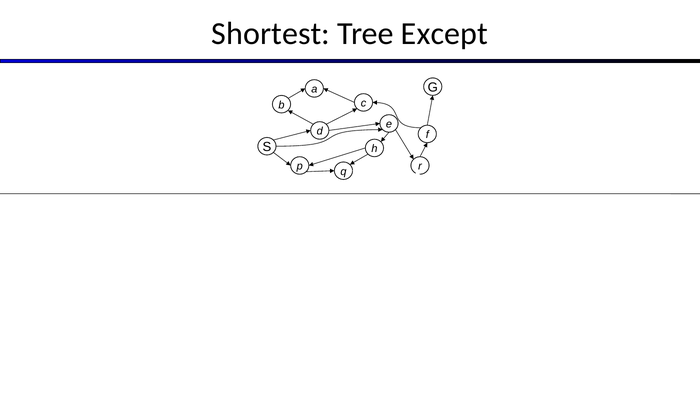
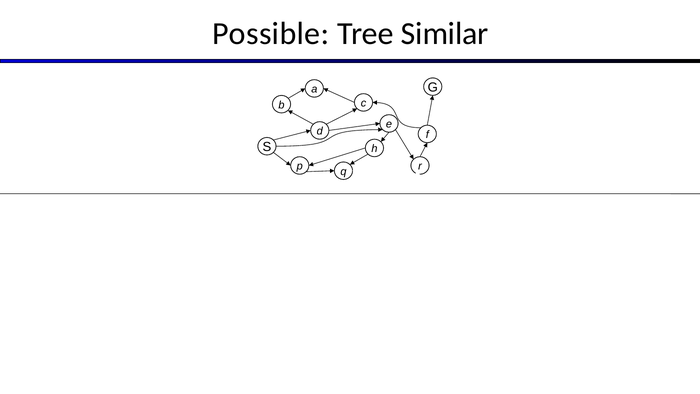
Shortest: Shortest -> Possible
Except: Except -> Similar
